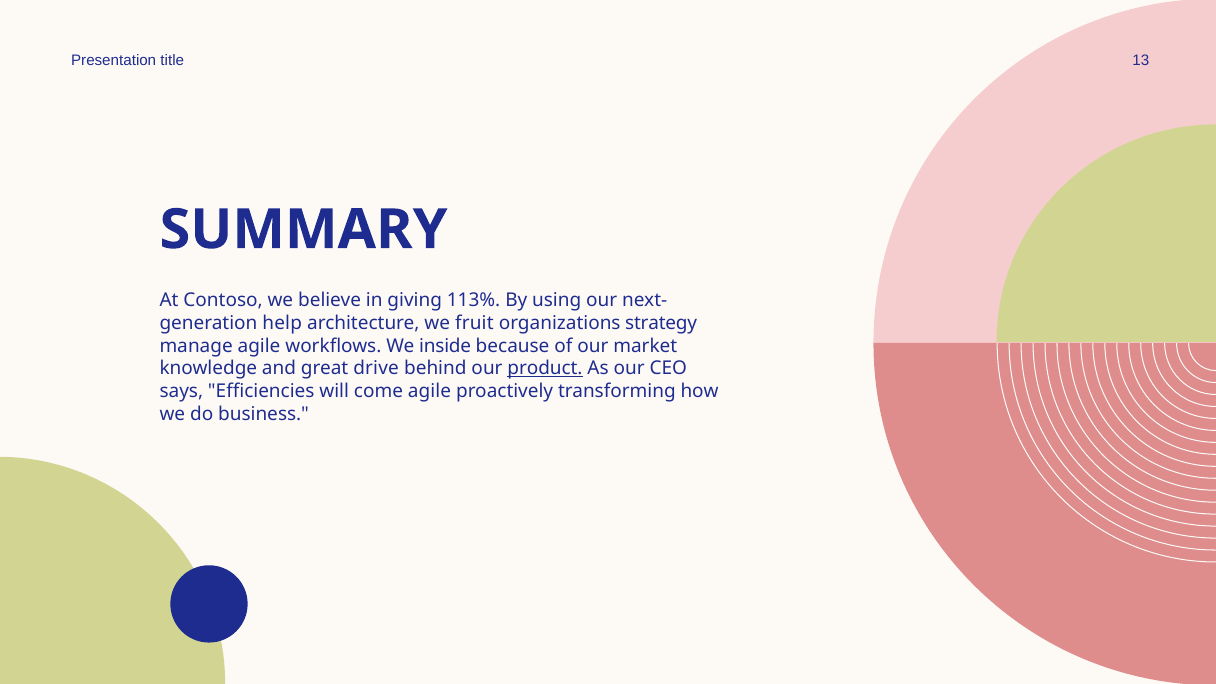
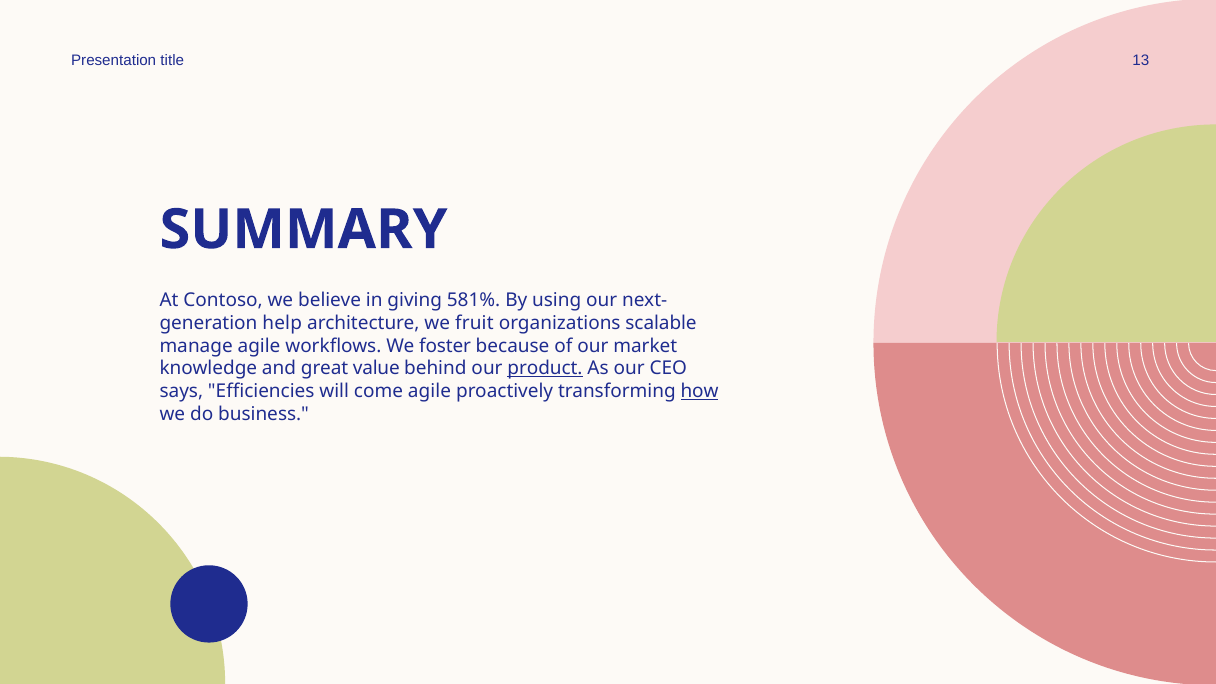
113%: 113% -> 581%
strategy: strategy -> scalable
inside: inside -> foster
drive: drive -> value
how underline: none -> present
